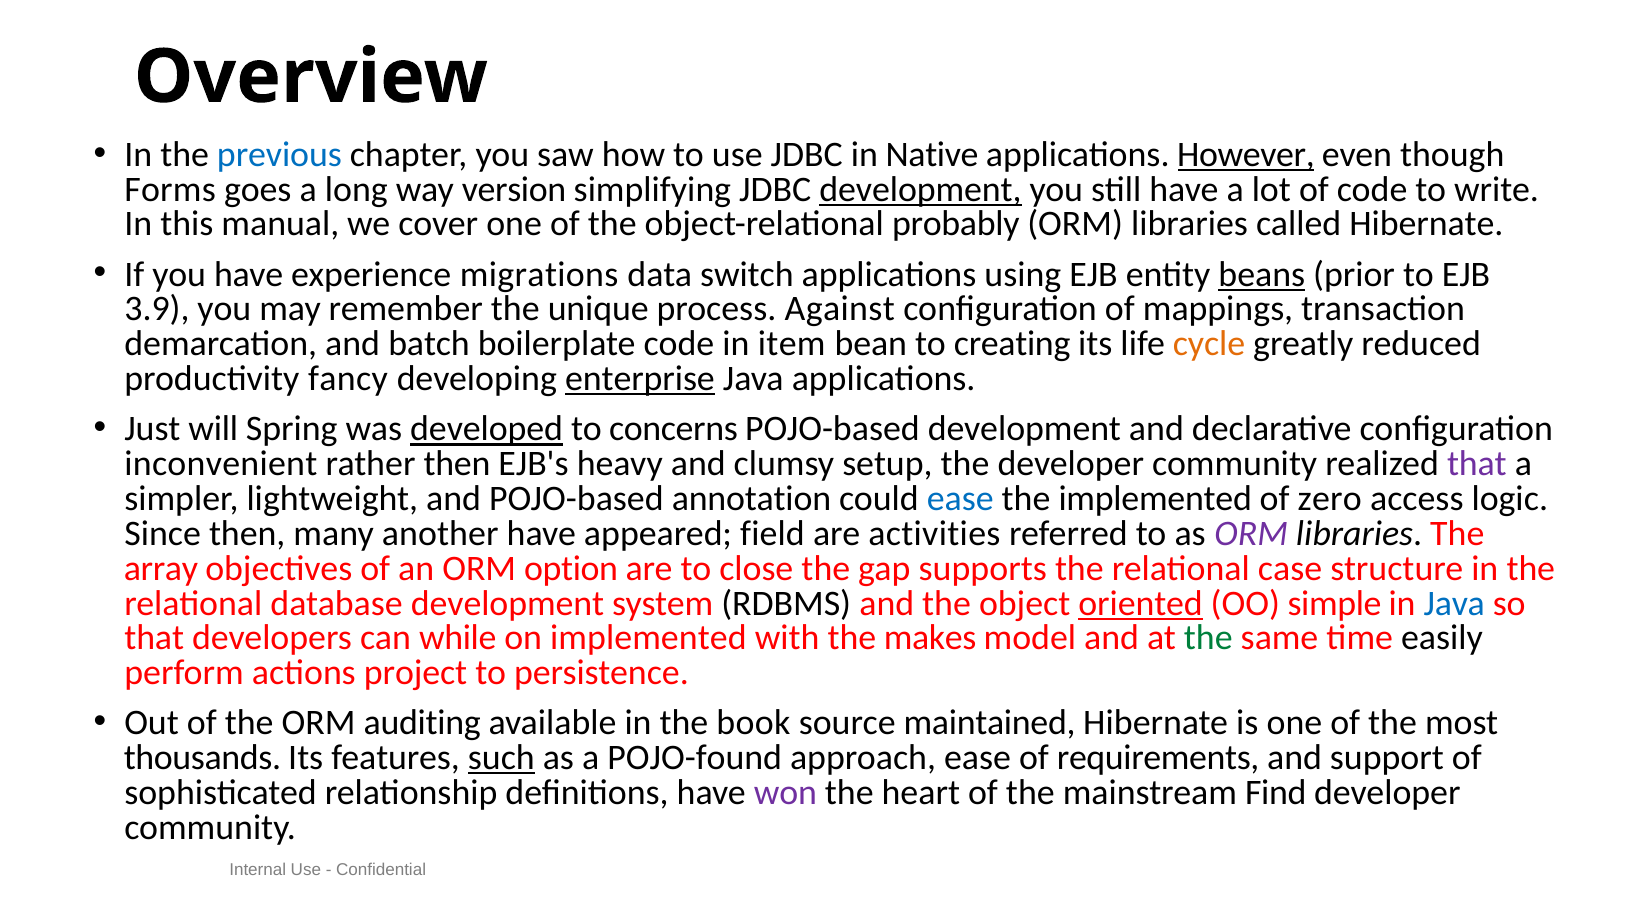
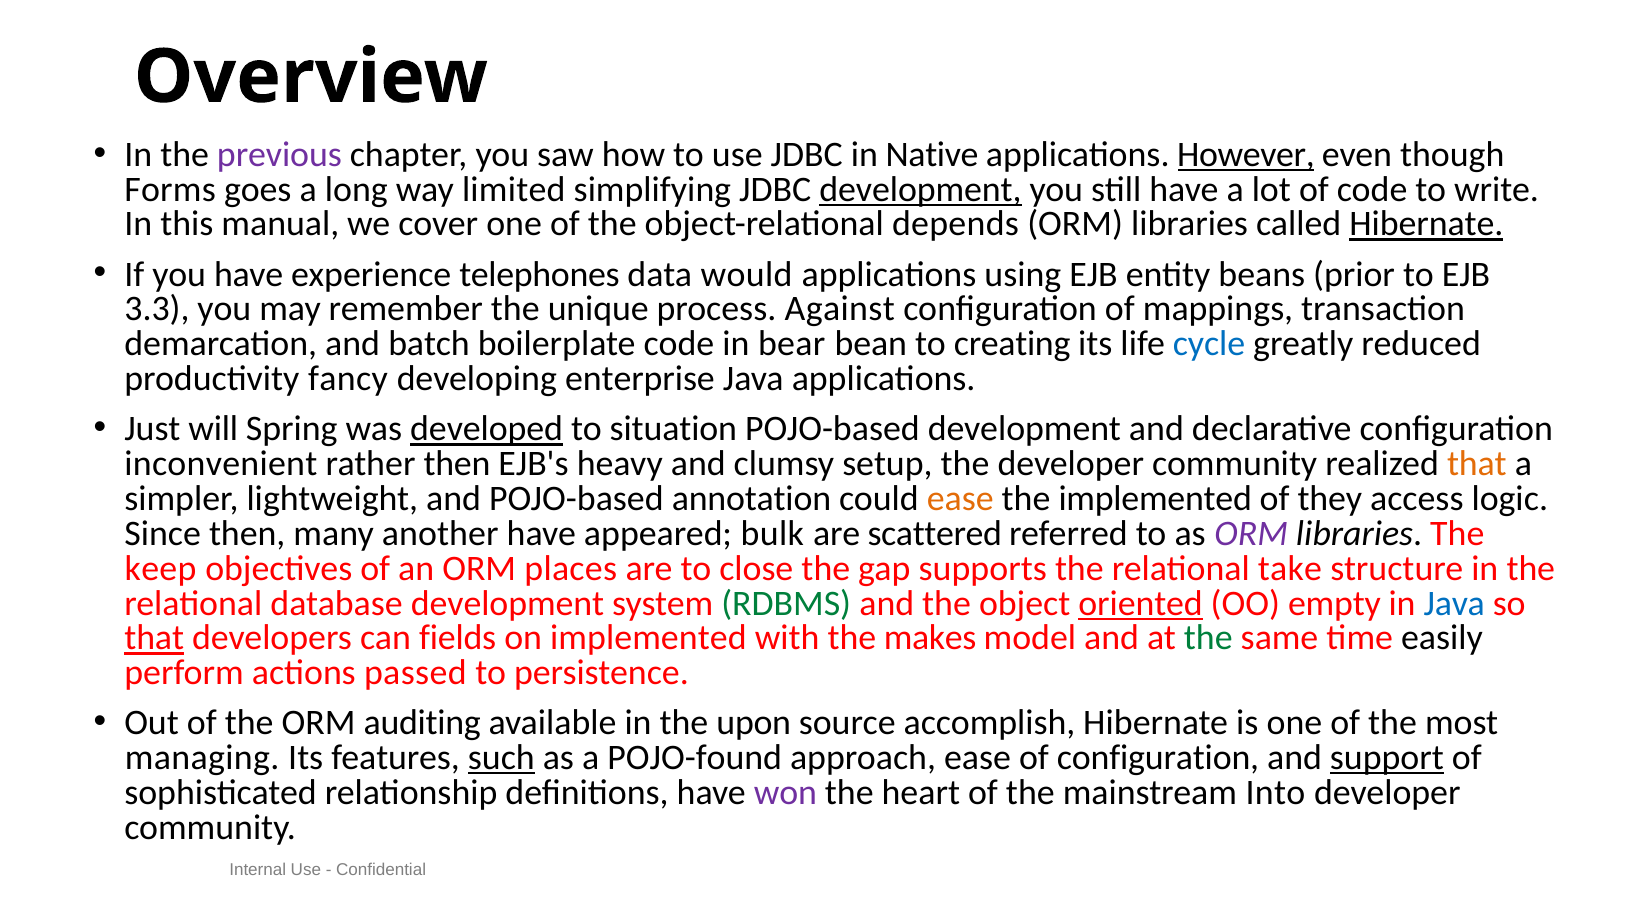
previous colour: blue -> purple
version: version -> limited
probably: probably -> depends
Hibernate at (1426, 224) underline: none -> present
migrations: migrations -> telephones
switch: switch -> would
beans underline: present -> none
3.9: 3.9 -> 3.3
item: item -> bear
cycle colour: orange -> blue
enterprise underline: present -> none
concerns: concerns -> situation
that at (1477, 464) colour: purple -> orange
ease at (960, 499) colour: blue -> orange
zero: zero -> they
field: field -> bulk
activities: activities -> scattered
array: array -> keep
option: option -> places
case: case -> take
RDBMS colour: black -> green
simple: simple -> empty
that at (154, 638) underline: none -> present
while: while -> fields
project: project -> passed
book: book -> upon
maintained: maintained -> accomplish
thousands: thousands -> managing
of requirements: requirements -> configuration
support underline: none -> present
Find: Find -> Into
